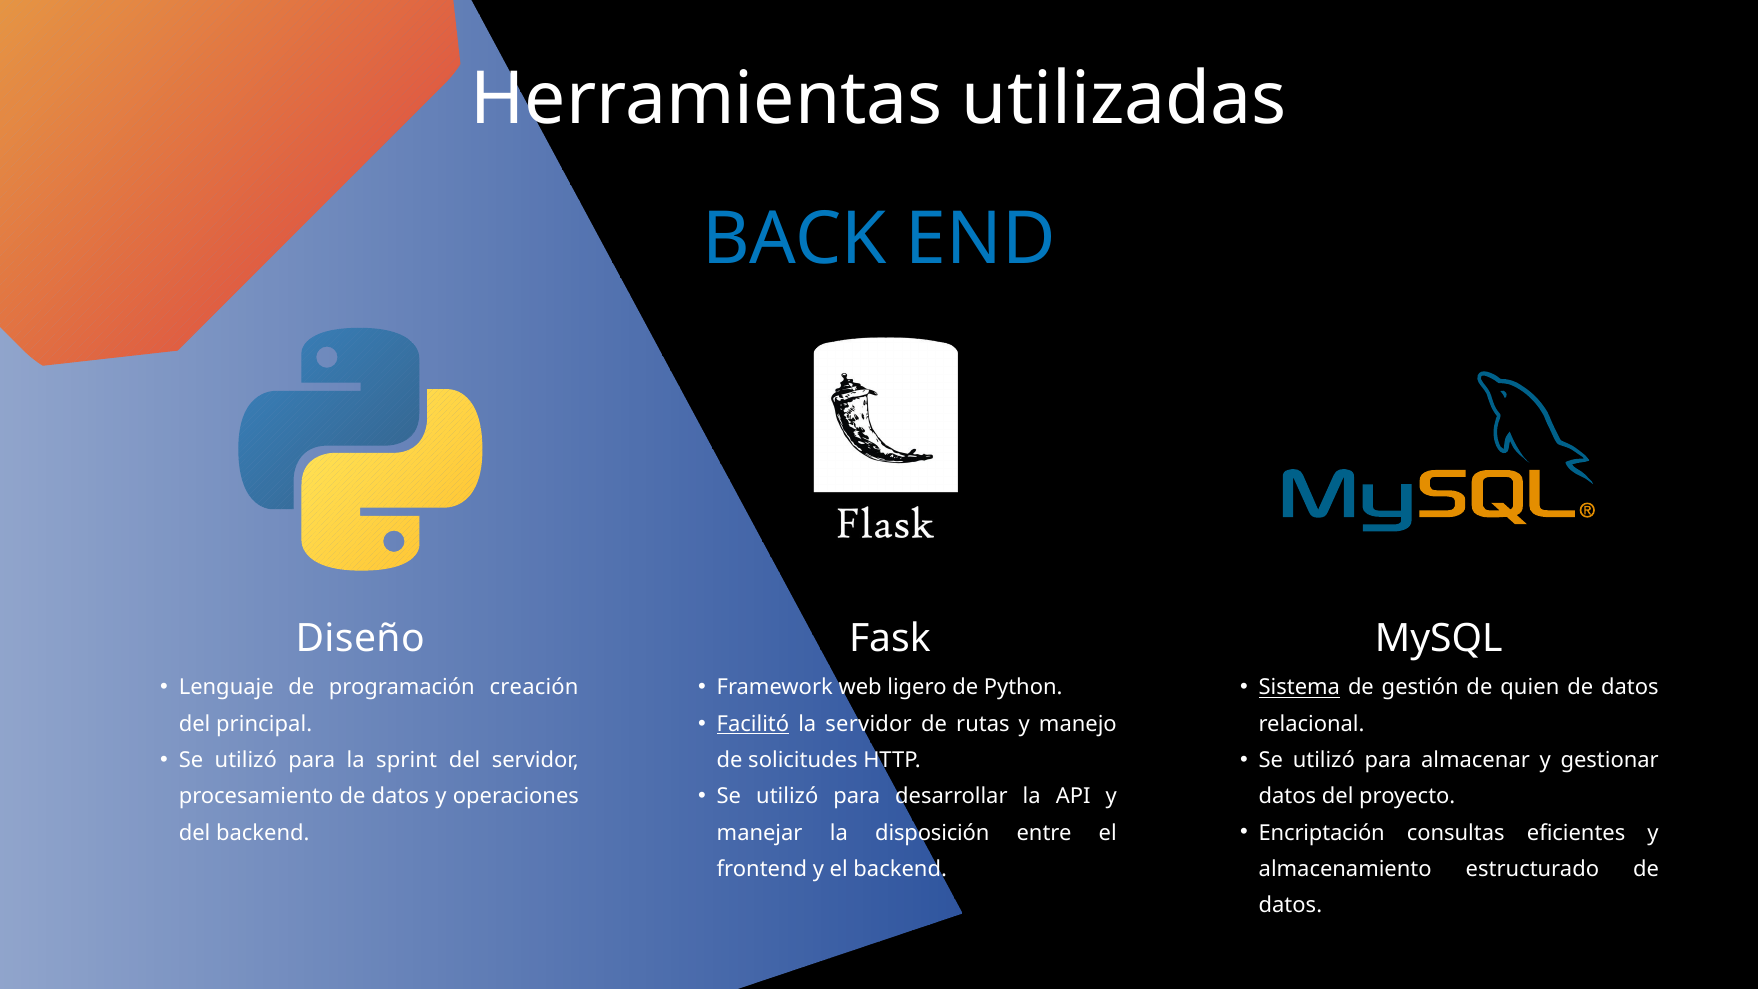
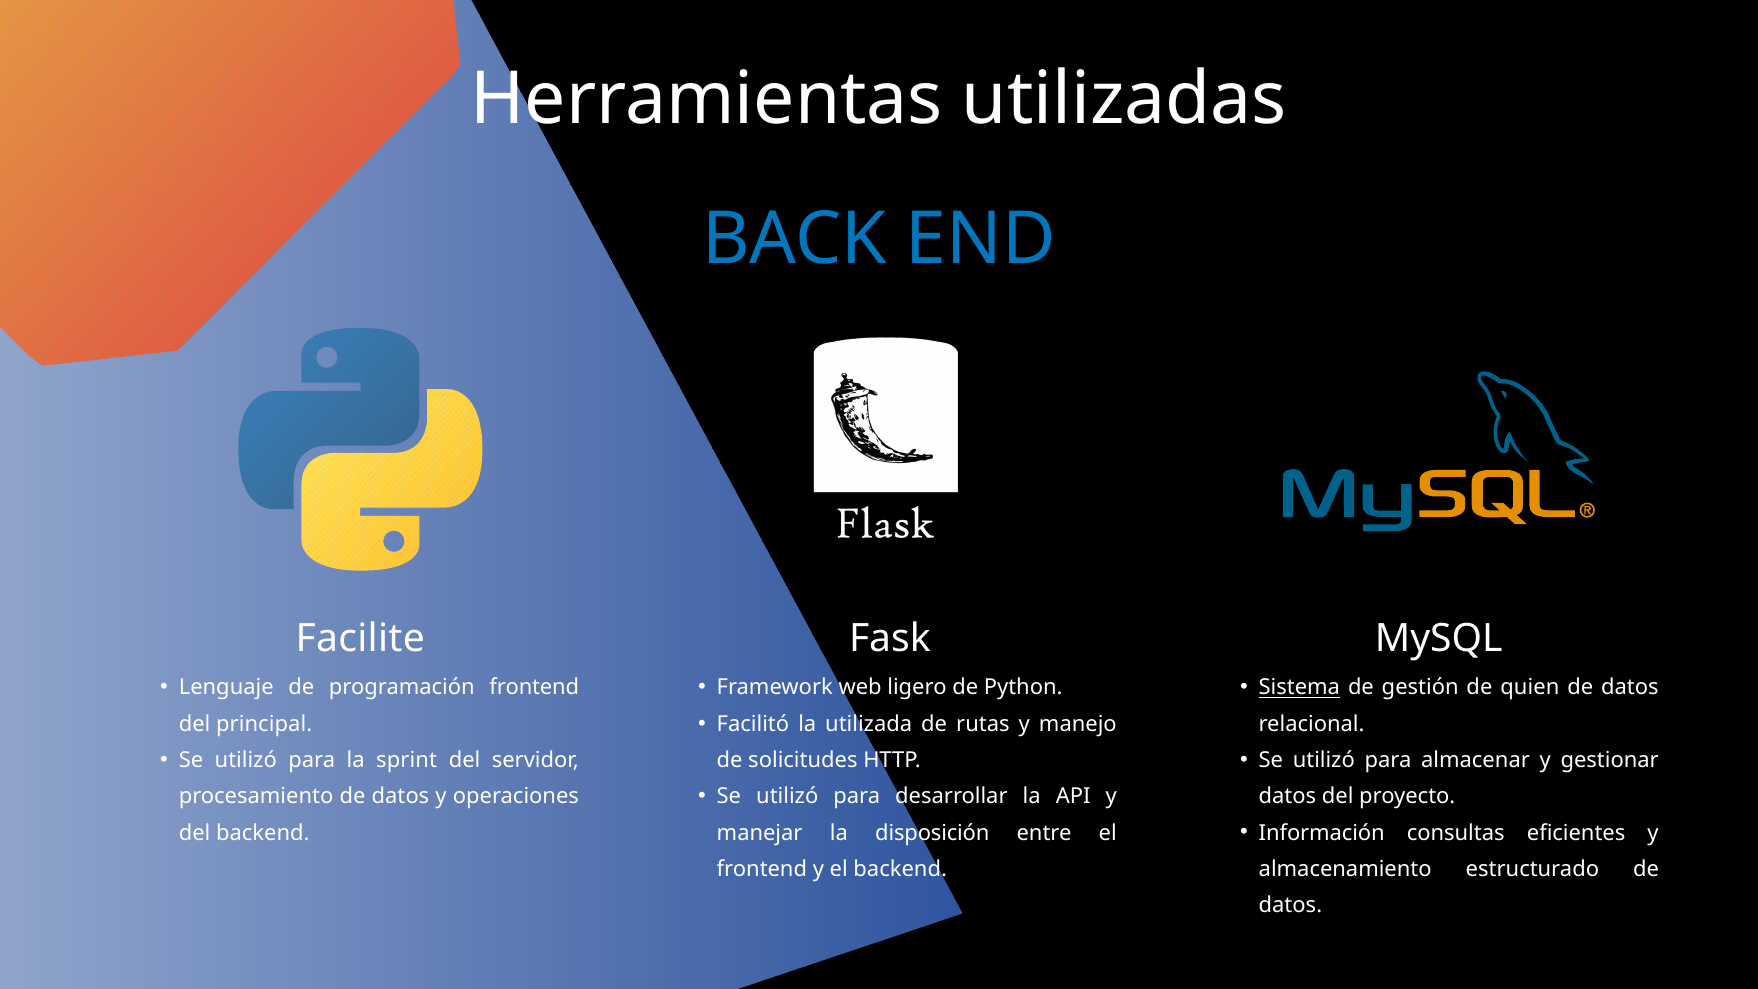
Diseño: Diseño -> Facilite
programación creación: creación -> frontend
Facilitó underline: present -> none
la servidor: servidor -> utilizada
Encriptación: Encriptación -> Información
